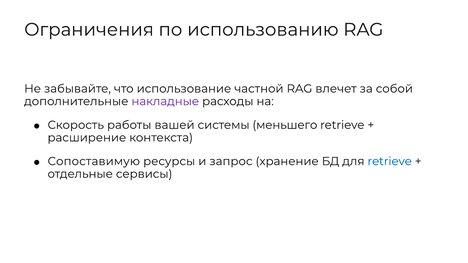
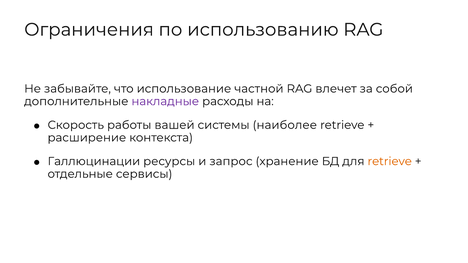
меньшего: меньшего -> наиболее
Сопоставимую: Сопоставимую -> Галлюцинации
retrieve at (390, 161) colour: blue -> orange
